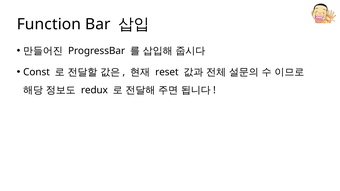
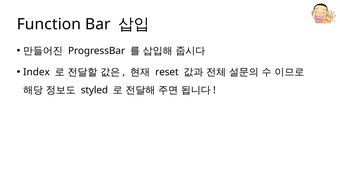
Const: Const -> Index
redux: redux -> styled
